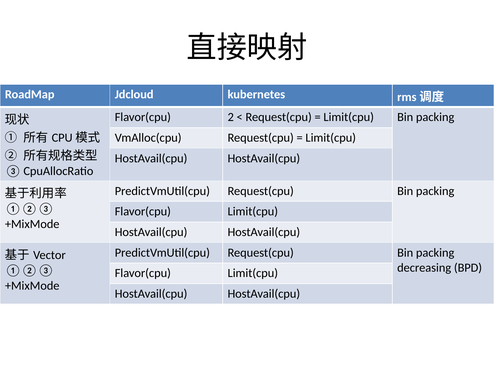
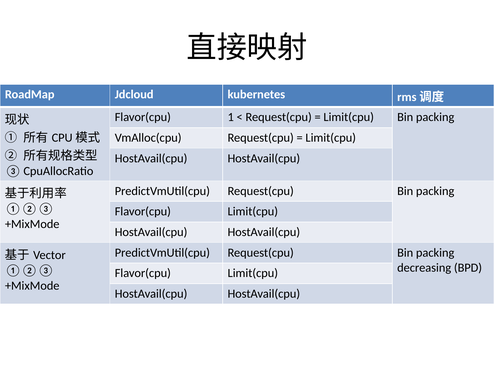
2: 2 -> 1
